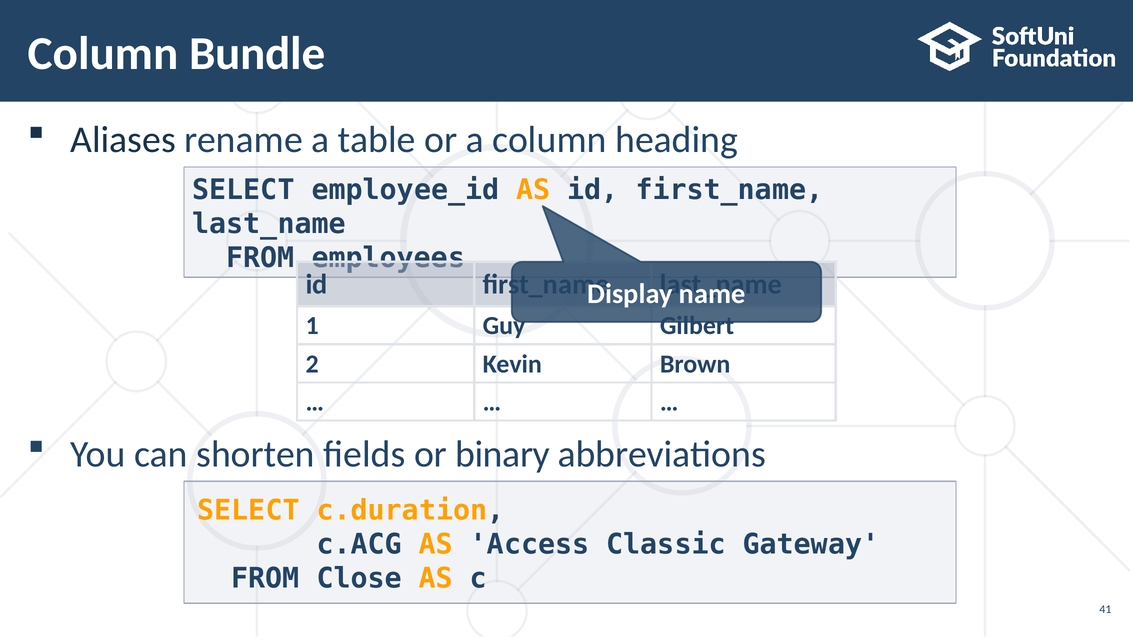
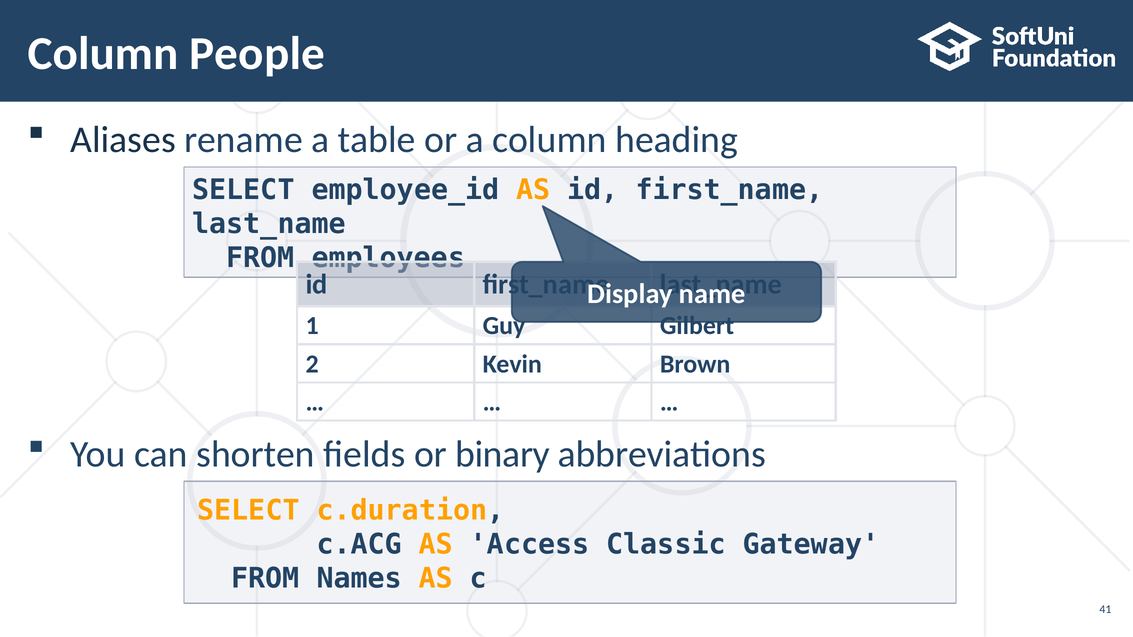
Bundle: Bundle -> People
Close: Close -> Names
